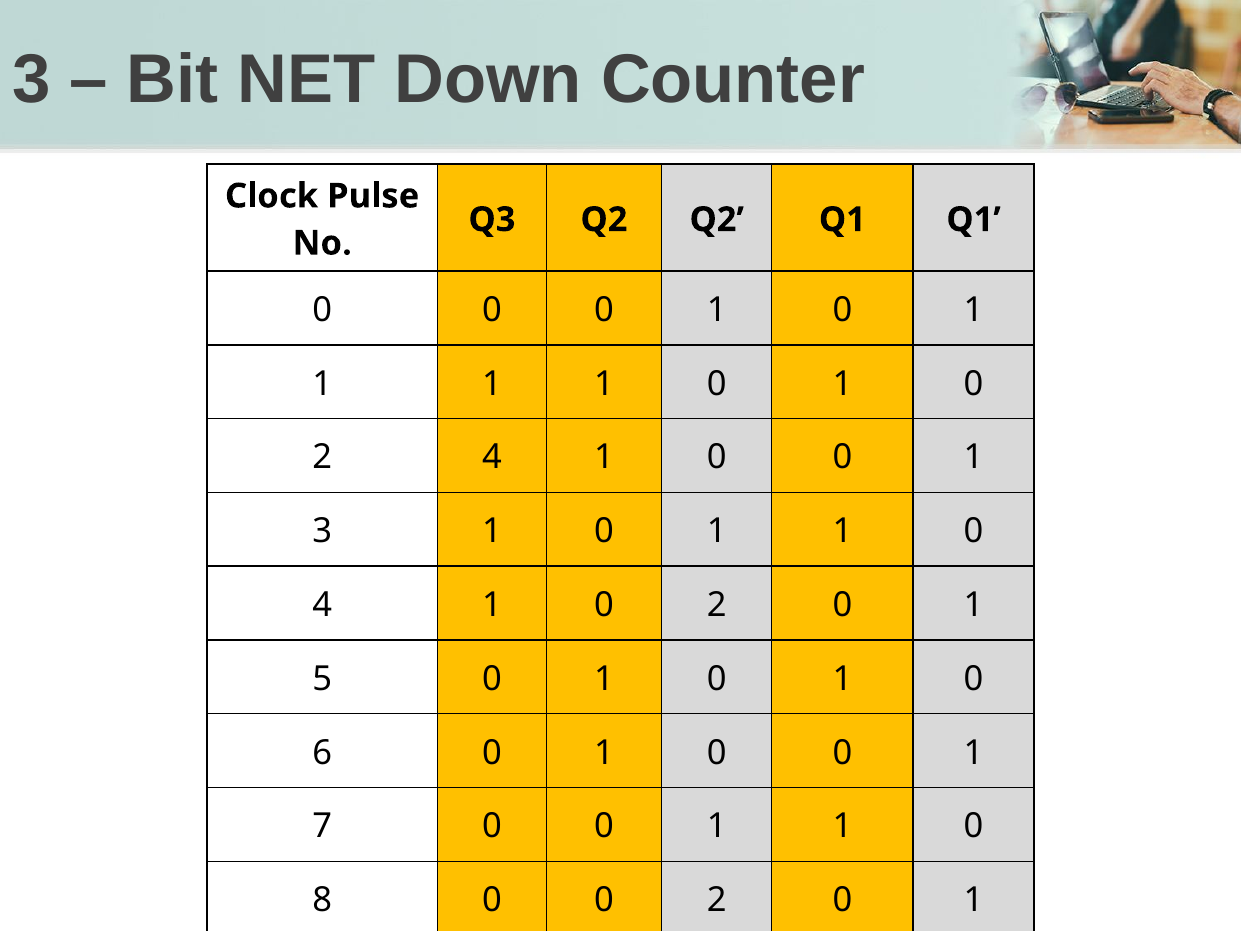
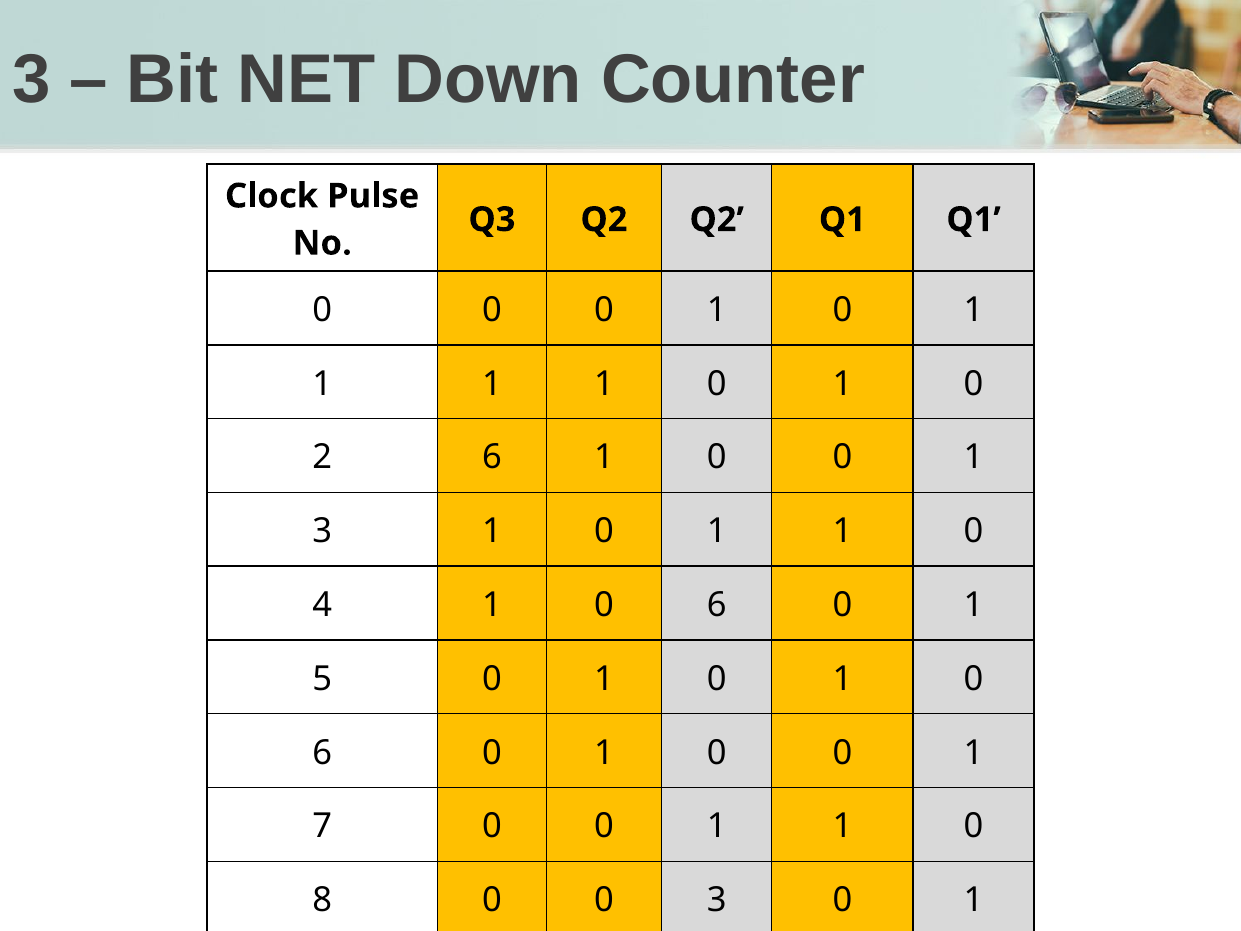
2 4: 4 -> 6
4 1 0 2: 2 -> 6
0 0 2: 2 -> 3
